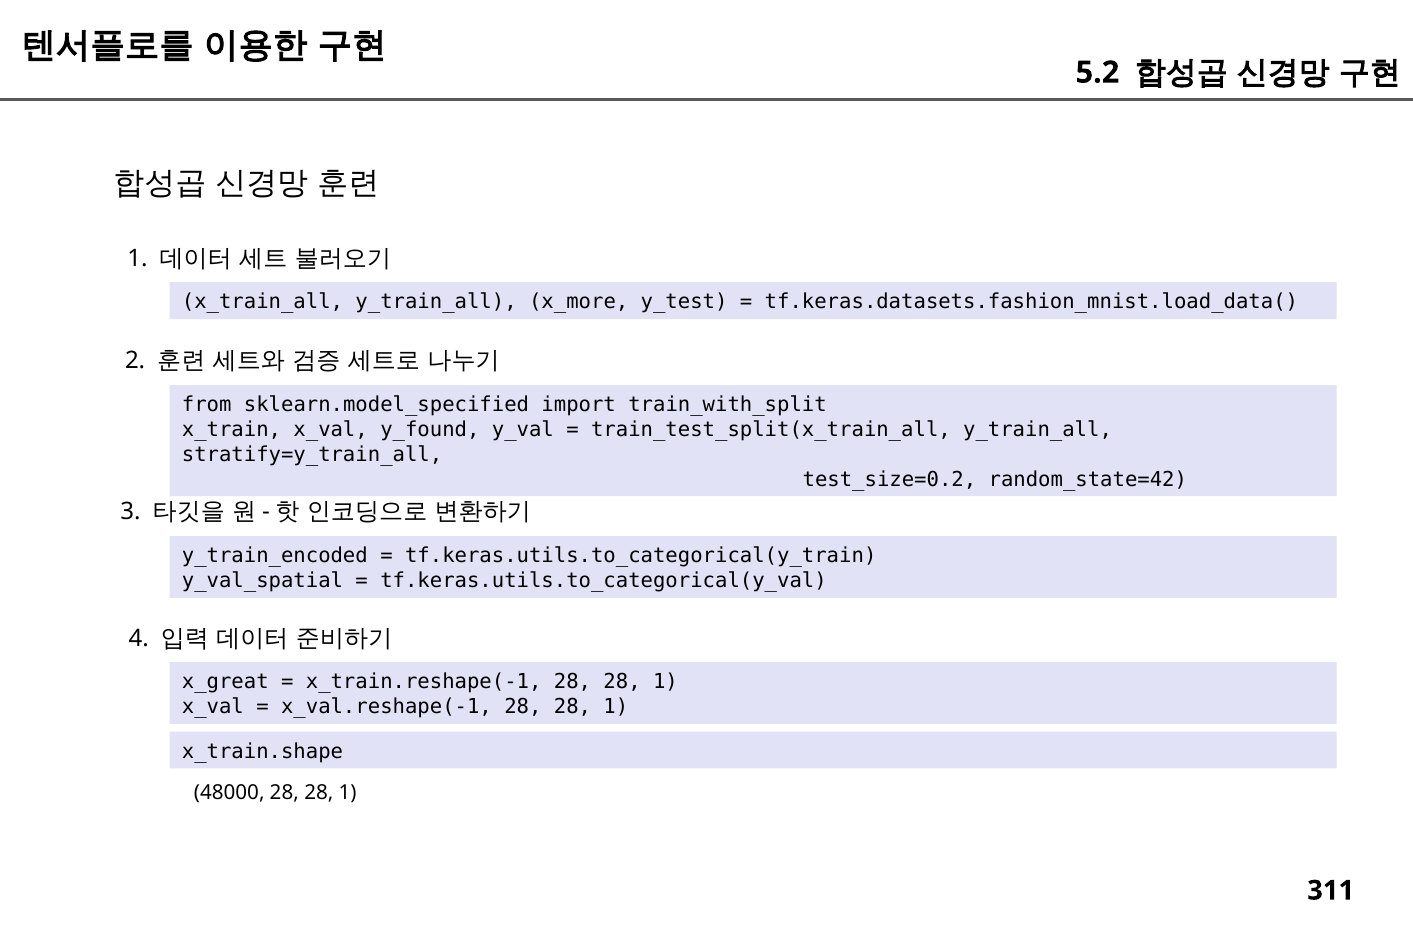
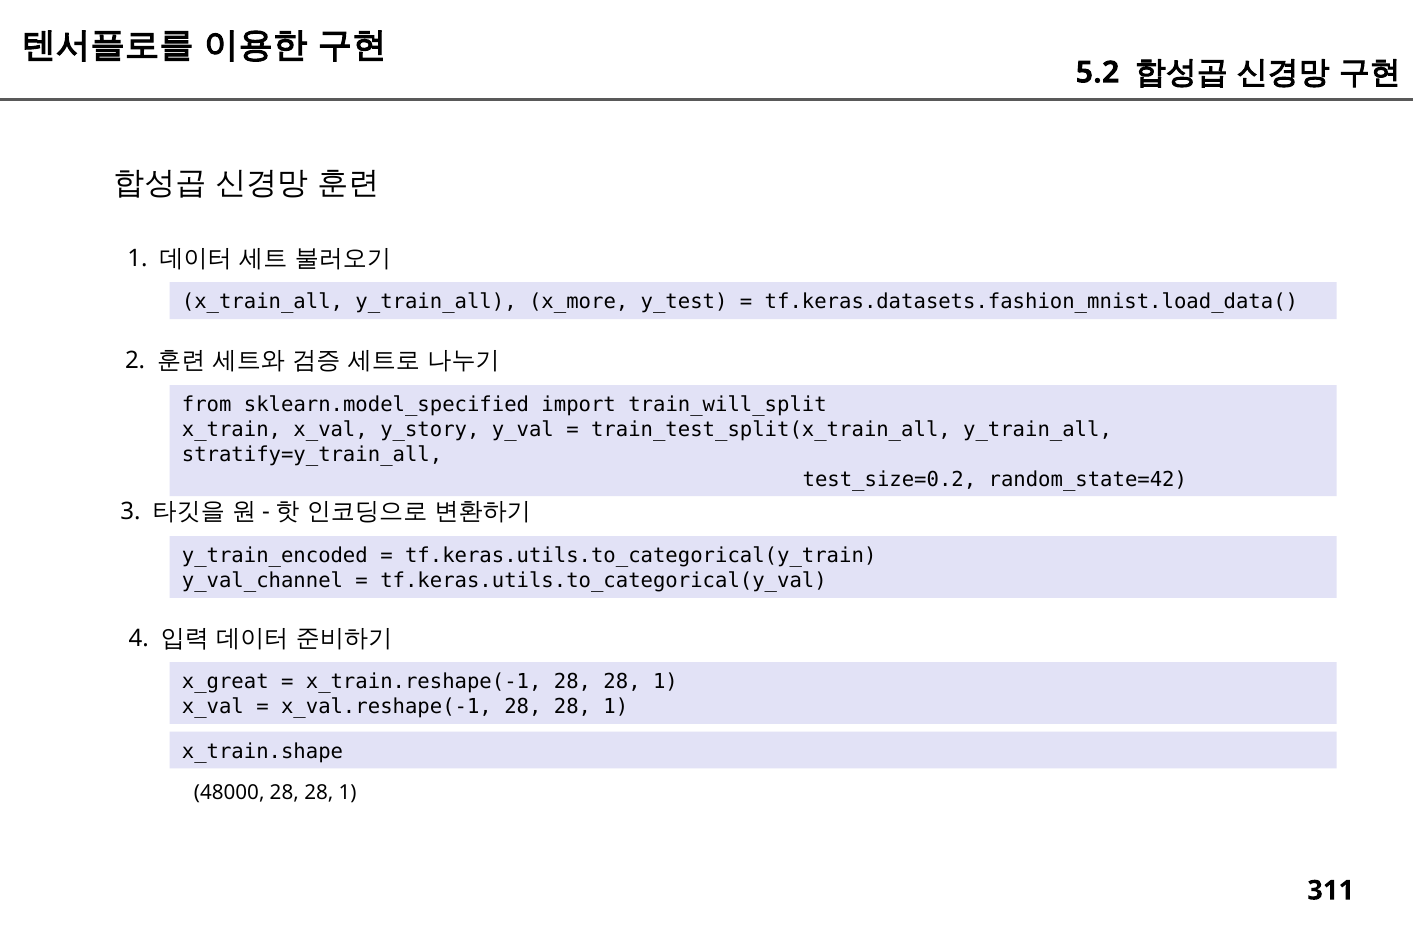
train_with_split: train_with_split -> train_will_split
y_found: y_found -> y_story
y_val_spatial: y_val_spatial -> y_val_channel
